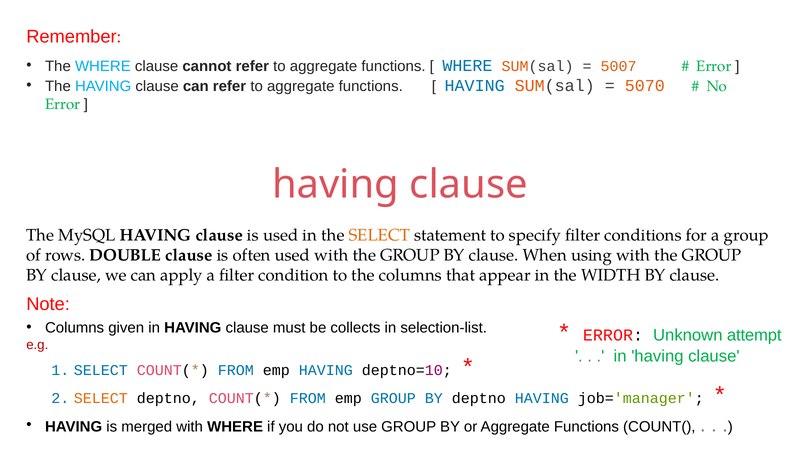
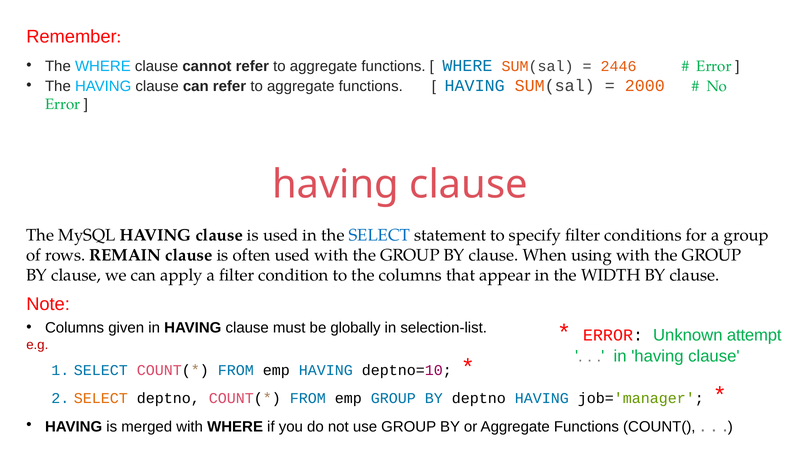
5007: 5007 -> 2446
5070: 5070 -> 2000
SELECT at (379, 235) colour: orange -> blue
DOUBLE: DOUBLE -> REMAIN
collects: collects -> globally
